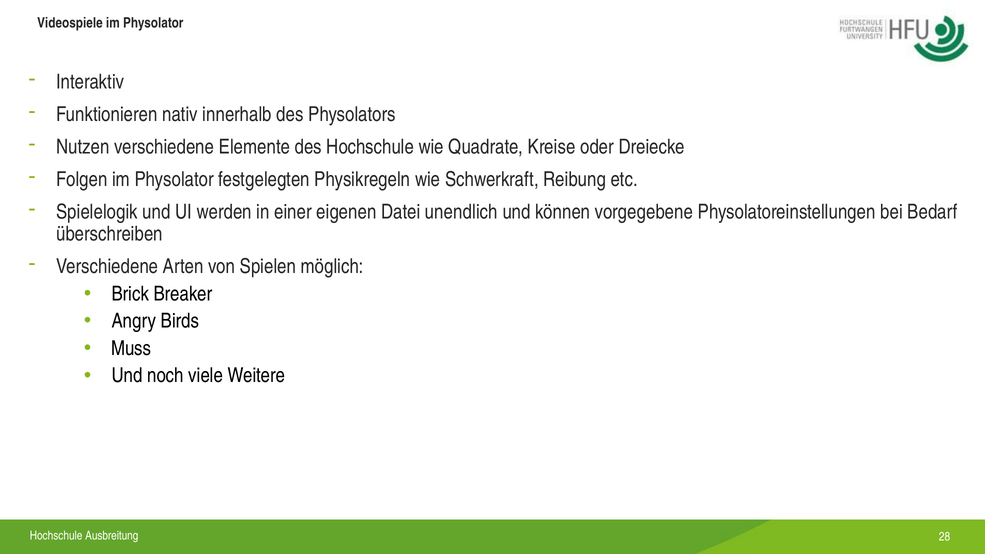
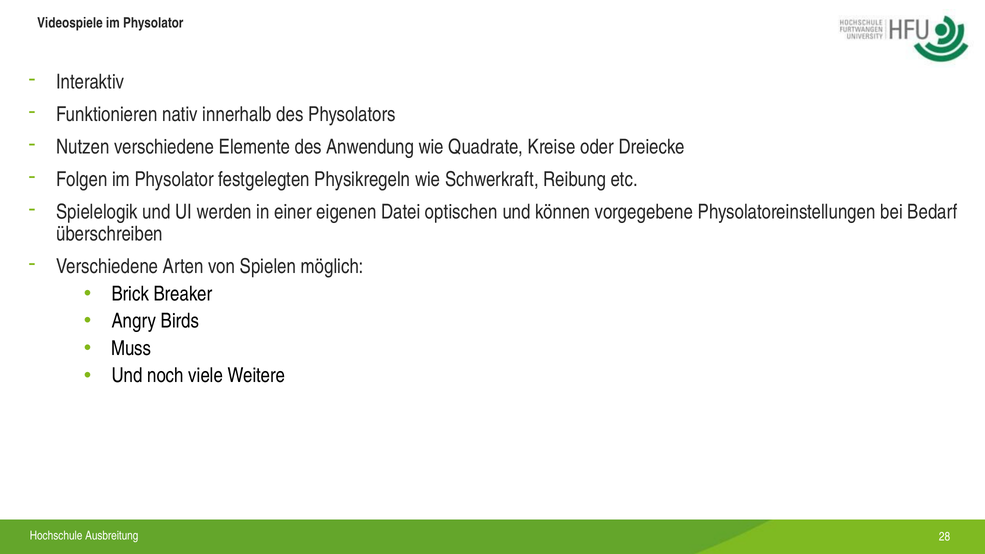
des Hochschule: Hochschule -> Anwendung
unendlich: unendlich -> optischen
